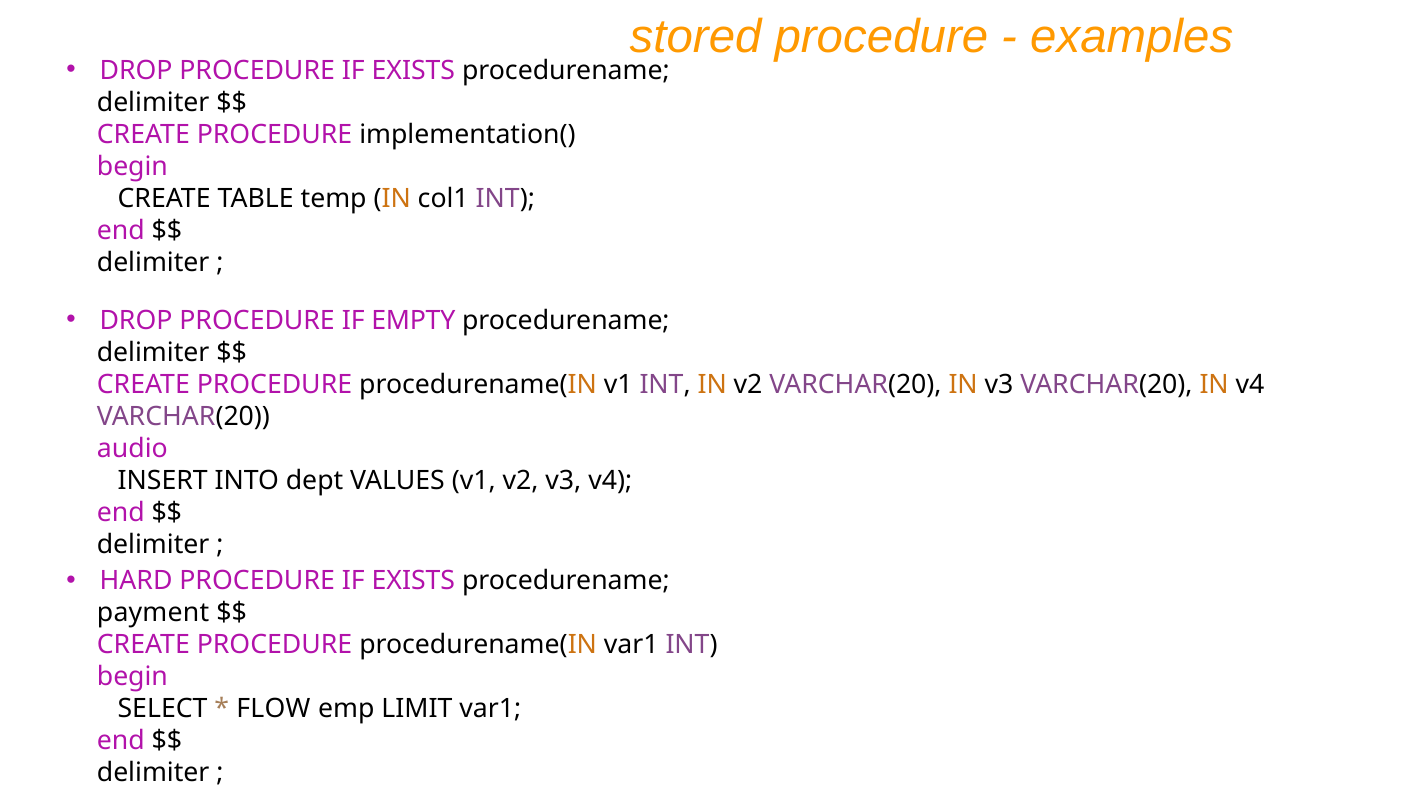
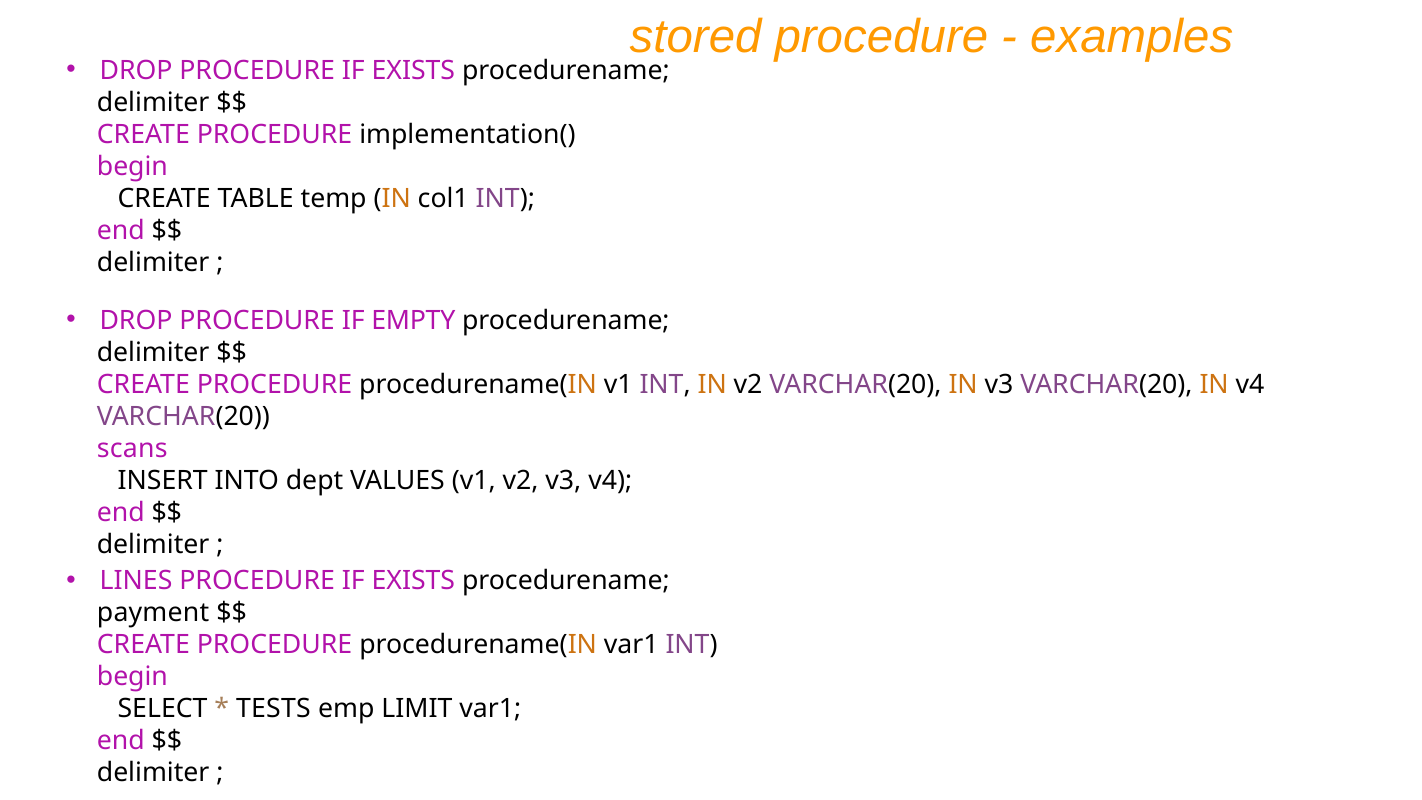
audio: audio -> scans
HARD: HARD -> LINES
FLOW: FLOW -> TESTS
